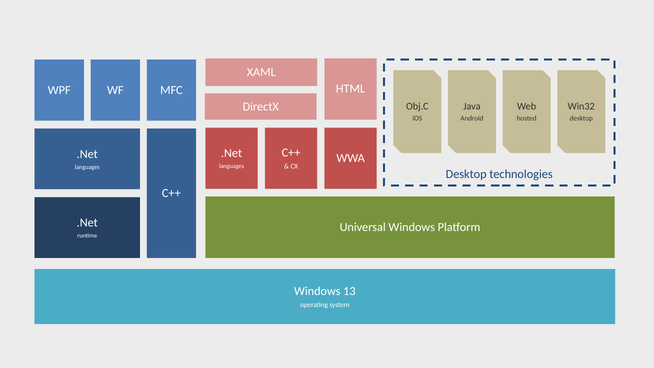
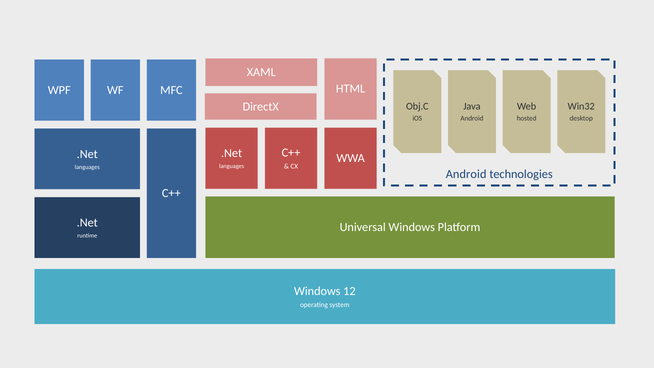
Desktop at (466, 174): Desktop -> Android
13: 13 -> 12
